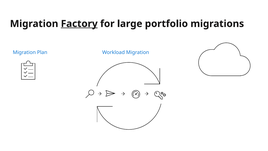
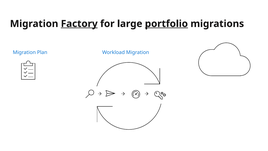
portfolio underline: none -> present
